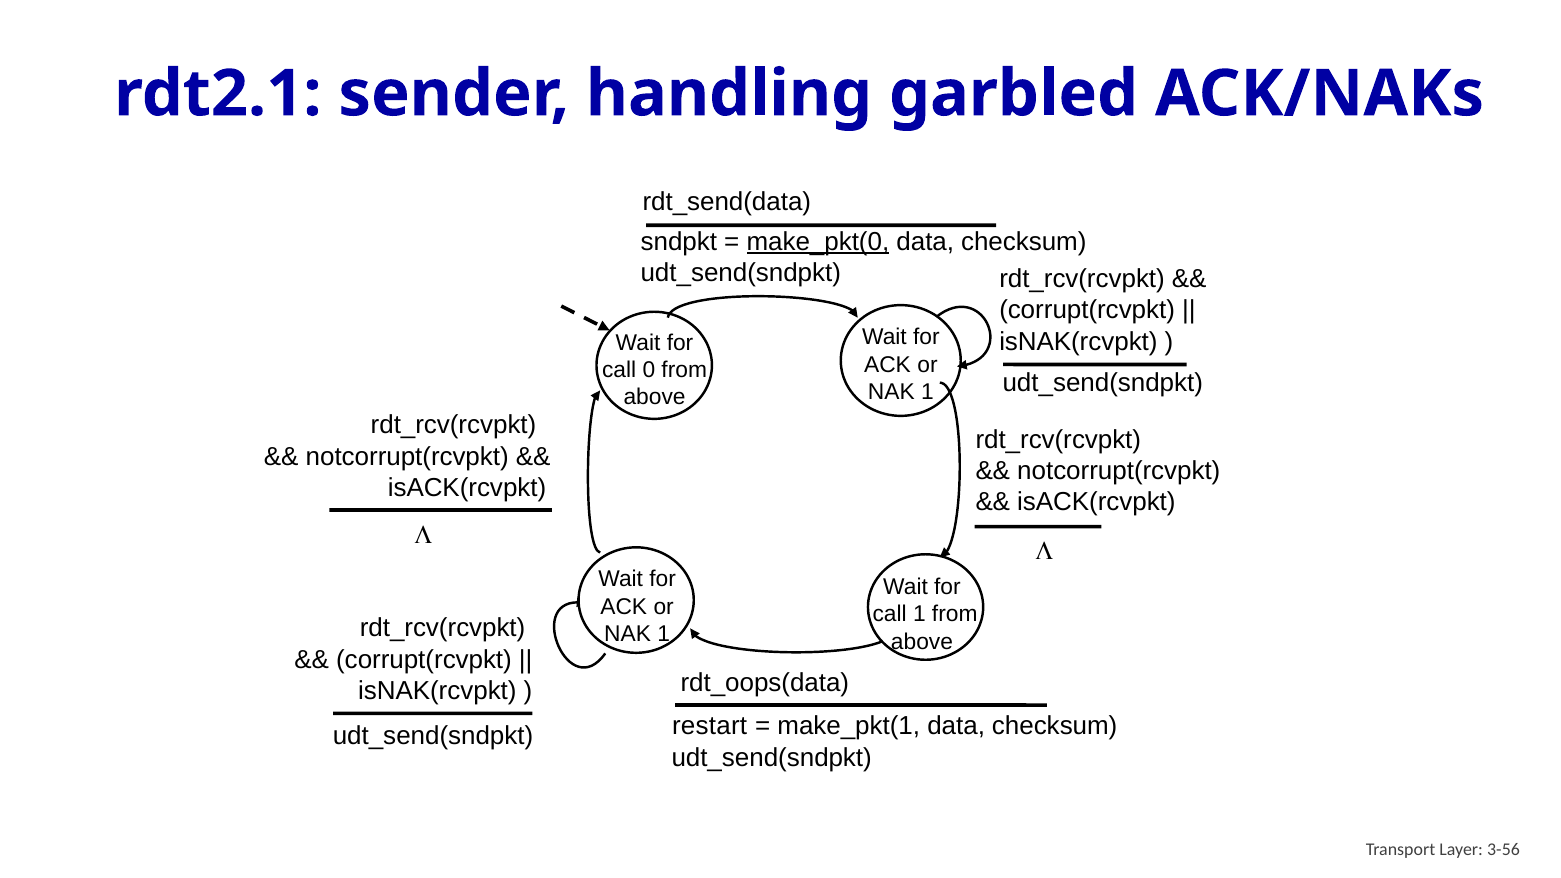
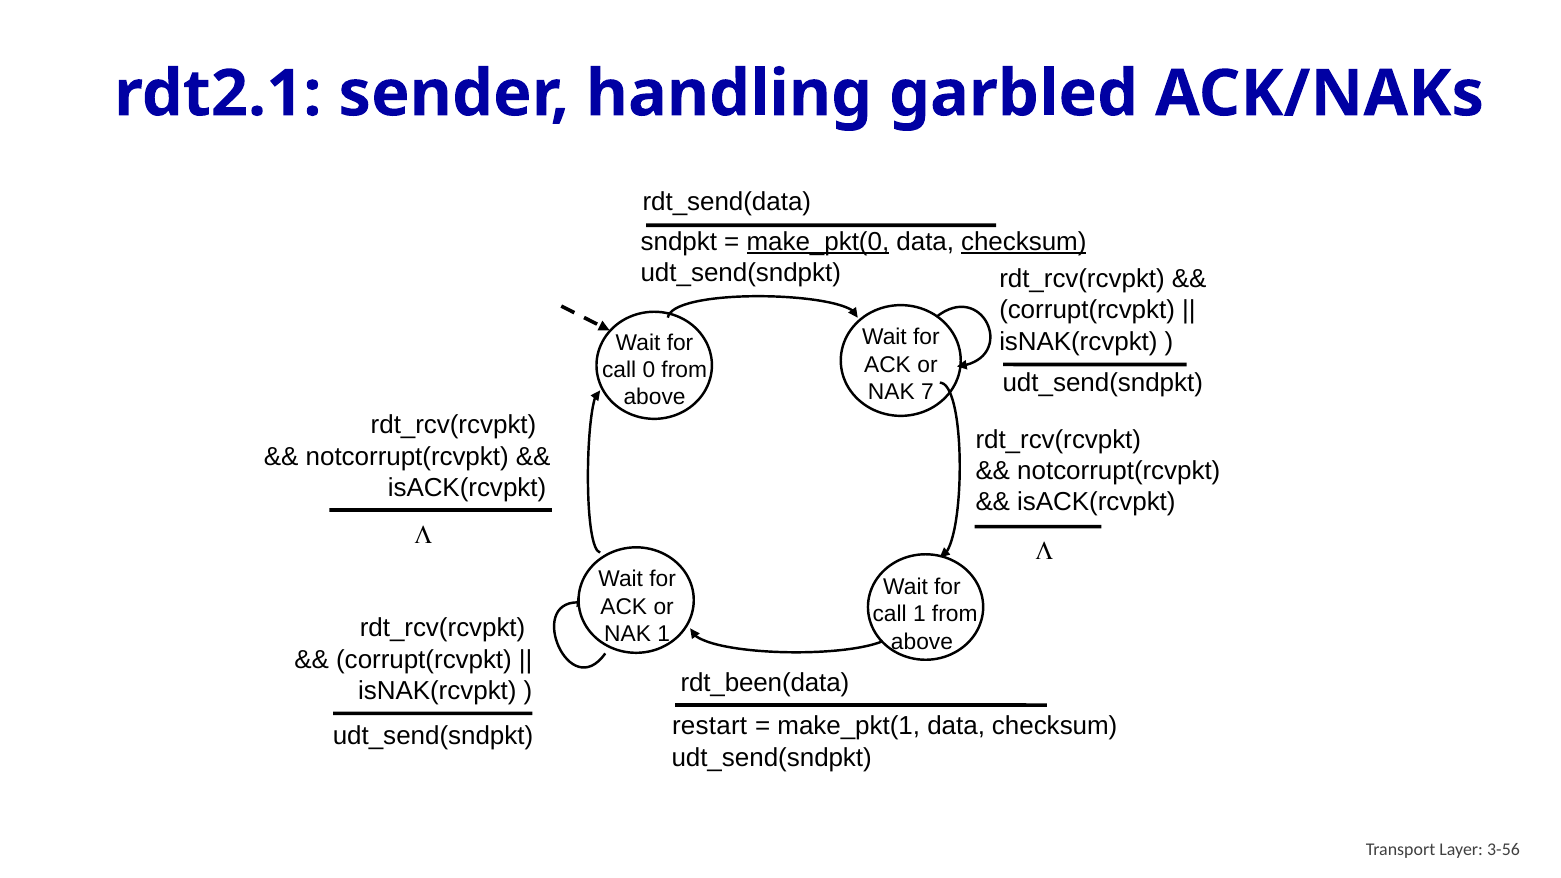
checksum at (1024, 242) underline: none -> present
1 at (927, 392): 1 -> 7
rdt_oops(data: rdt_oops(data -> rdt_been(data
